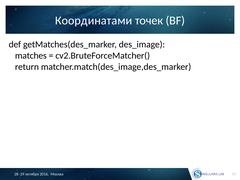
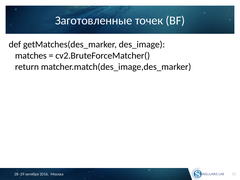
Координатами: Координатами -> Заготовленные
